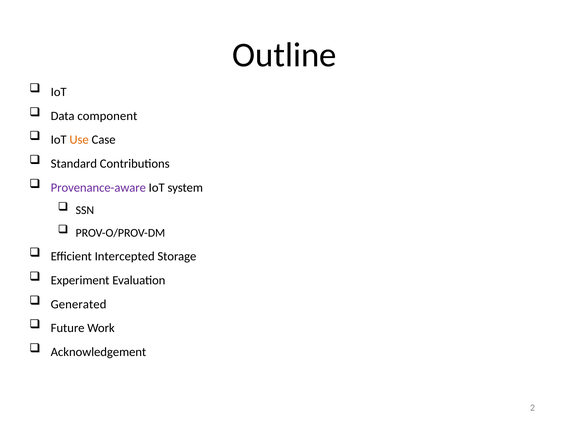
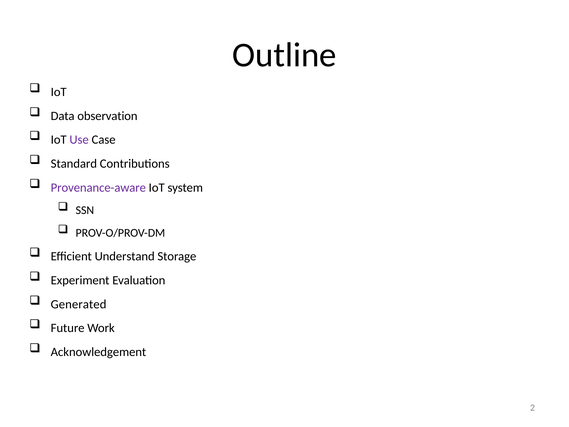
component: component -> observation
Use colour: orange -> purple
Intercepted: Intercepted -> Understand
